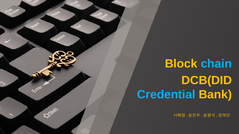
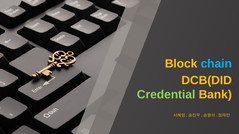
Credential colour: light blue -> light green
